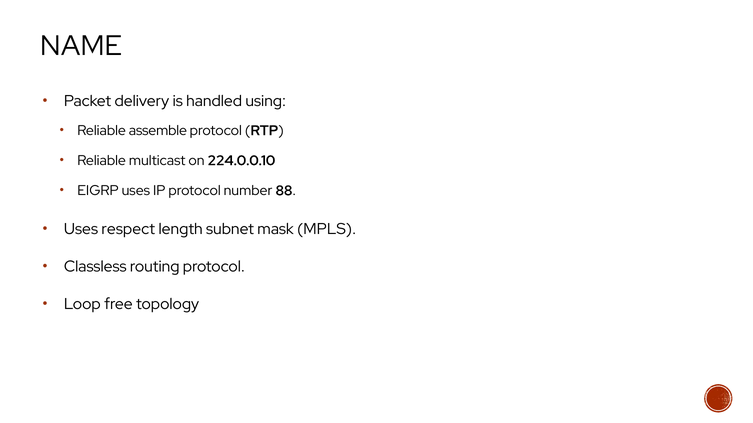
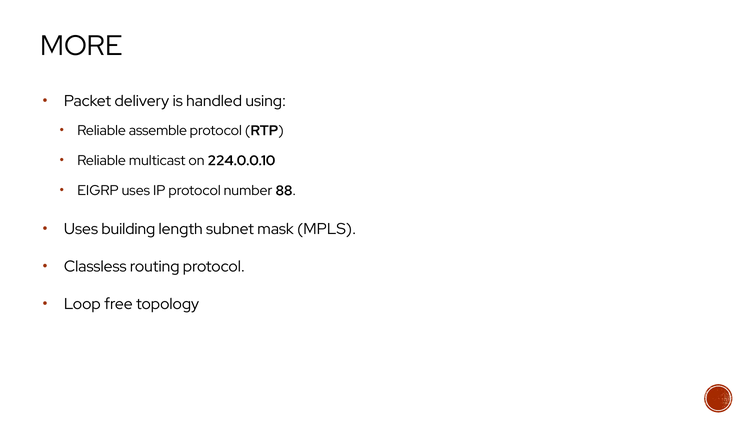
NAME: NAME -> MORE
respect: respect -> building
